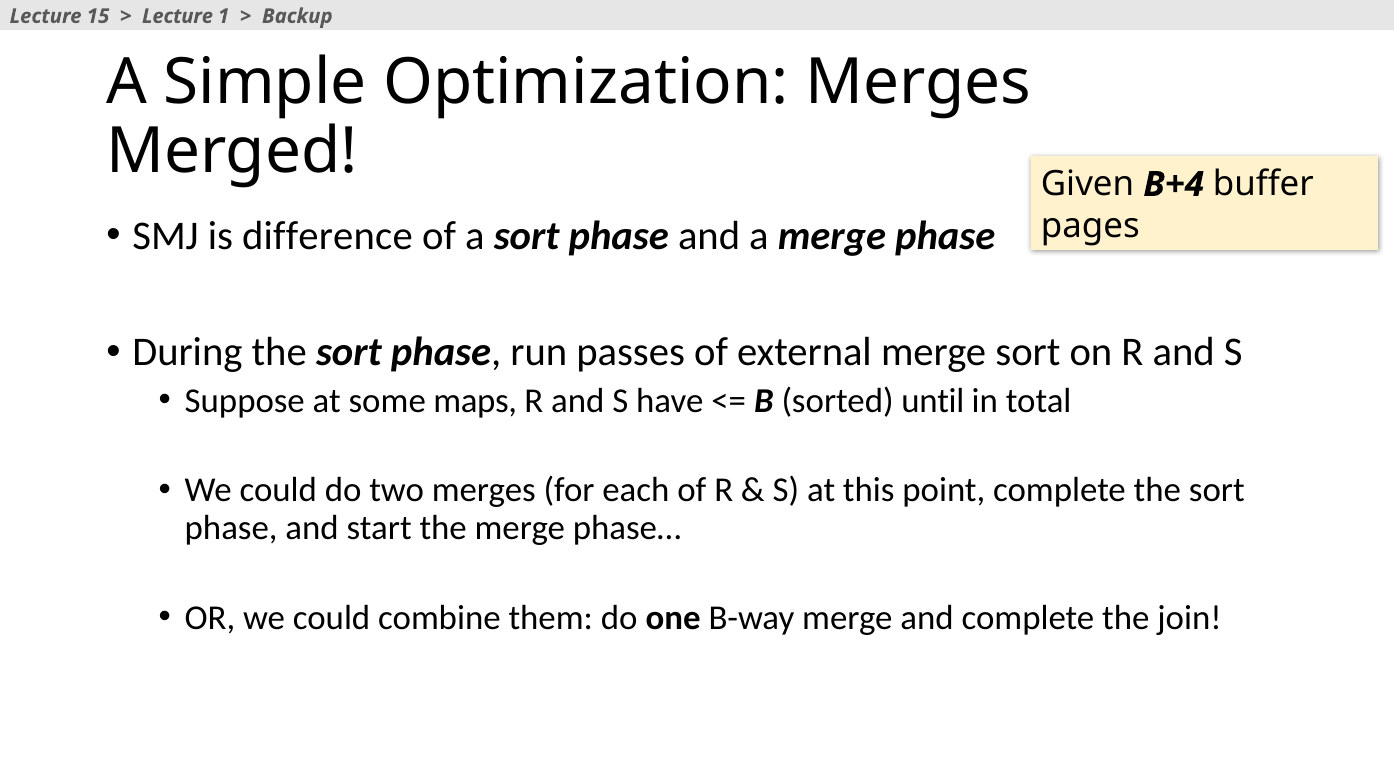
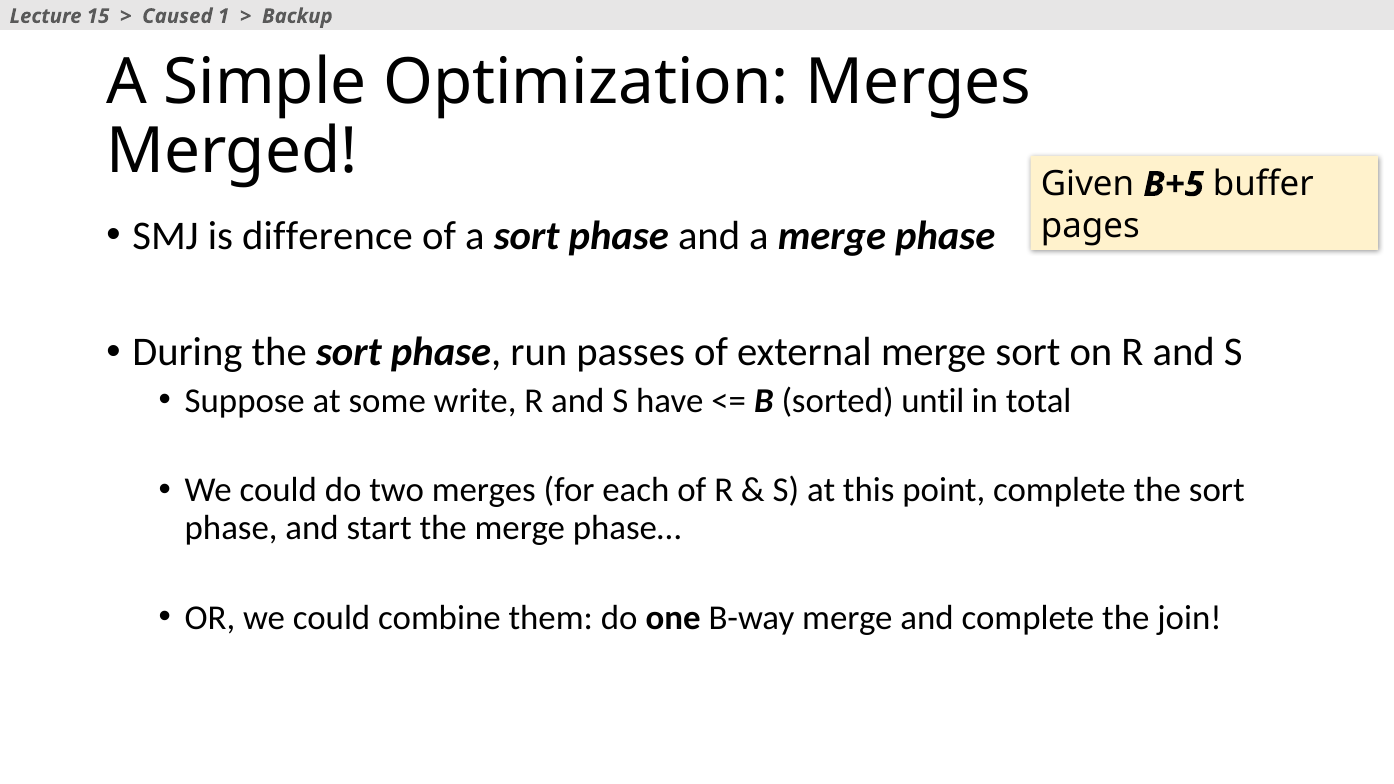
Lecture at (178, 16): Lecture -> Caused
B+4: B+4 -> B+5
maps: maps -> write
